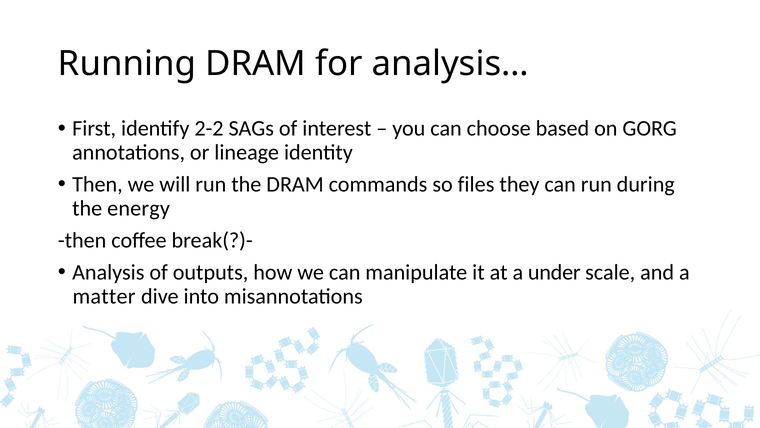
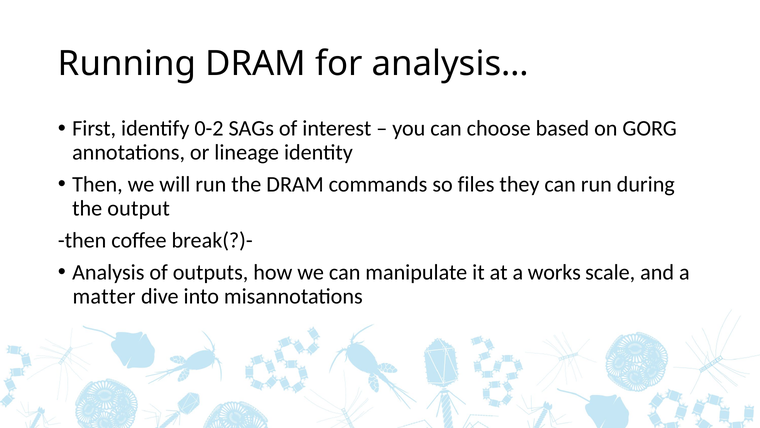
2-2: 2-2 -> 0-2
energy: energy -> output
under: under -> works
